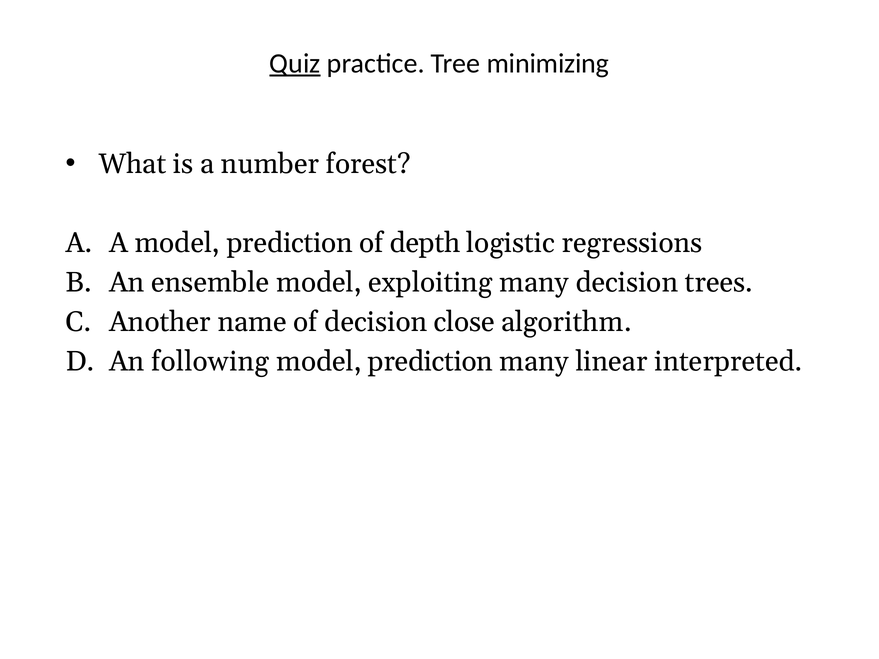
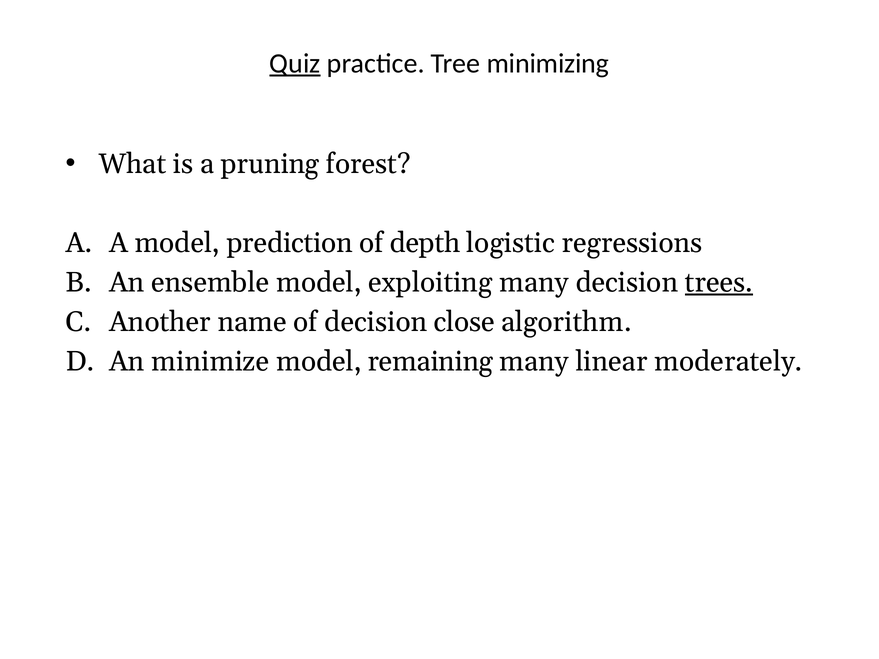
number: number -> pruning
trees underline: none -> present
following: following -> minimize
prediction at (430, 361): prediction -> remaining
interpreted: interpreted -> moderately
